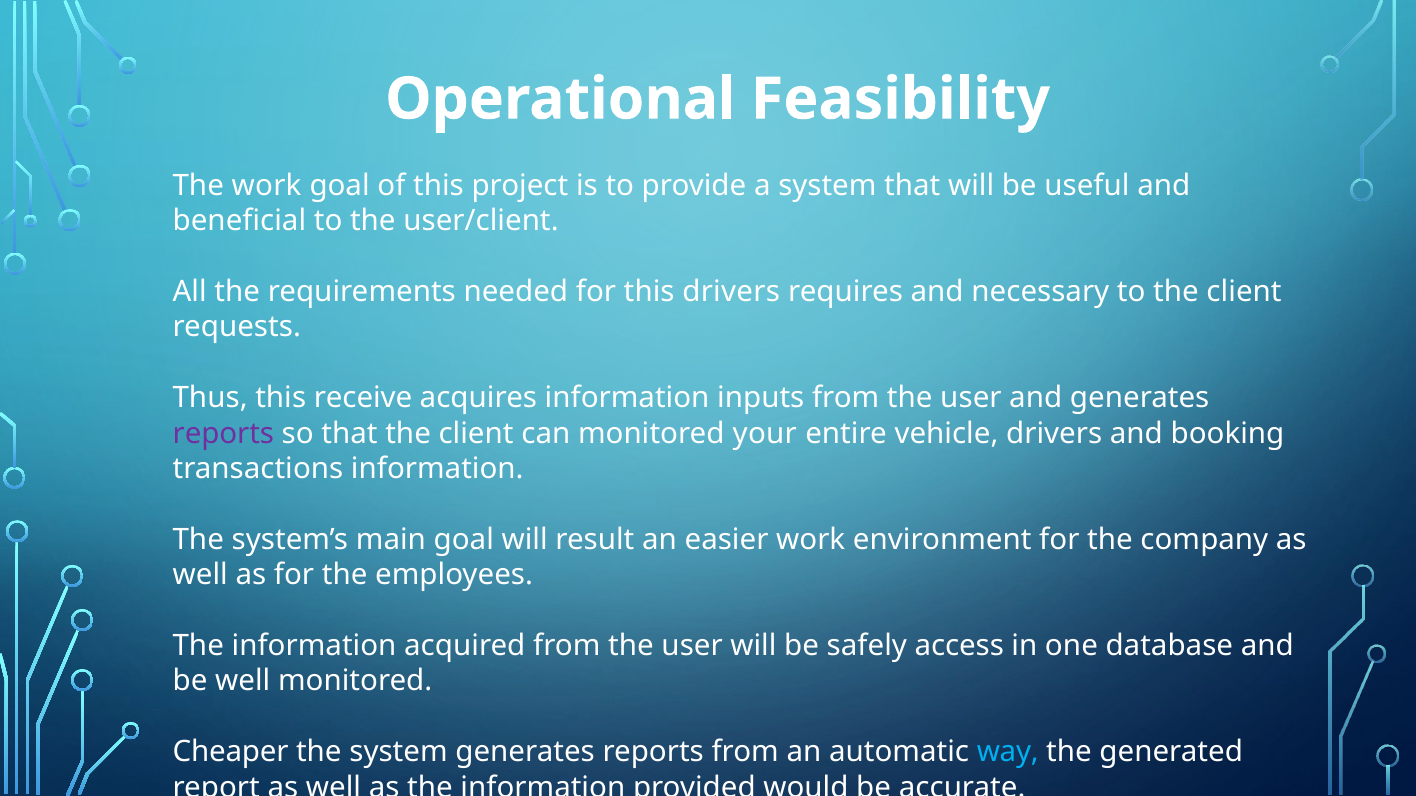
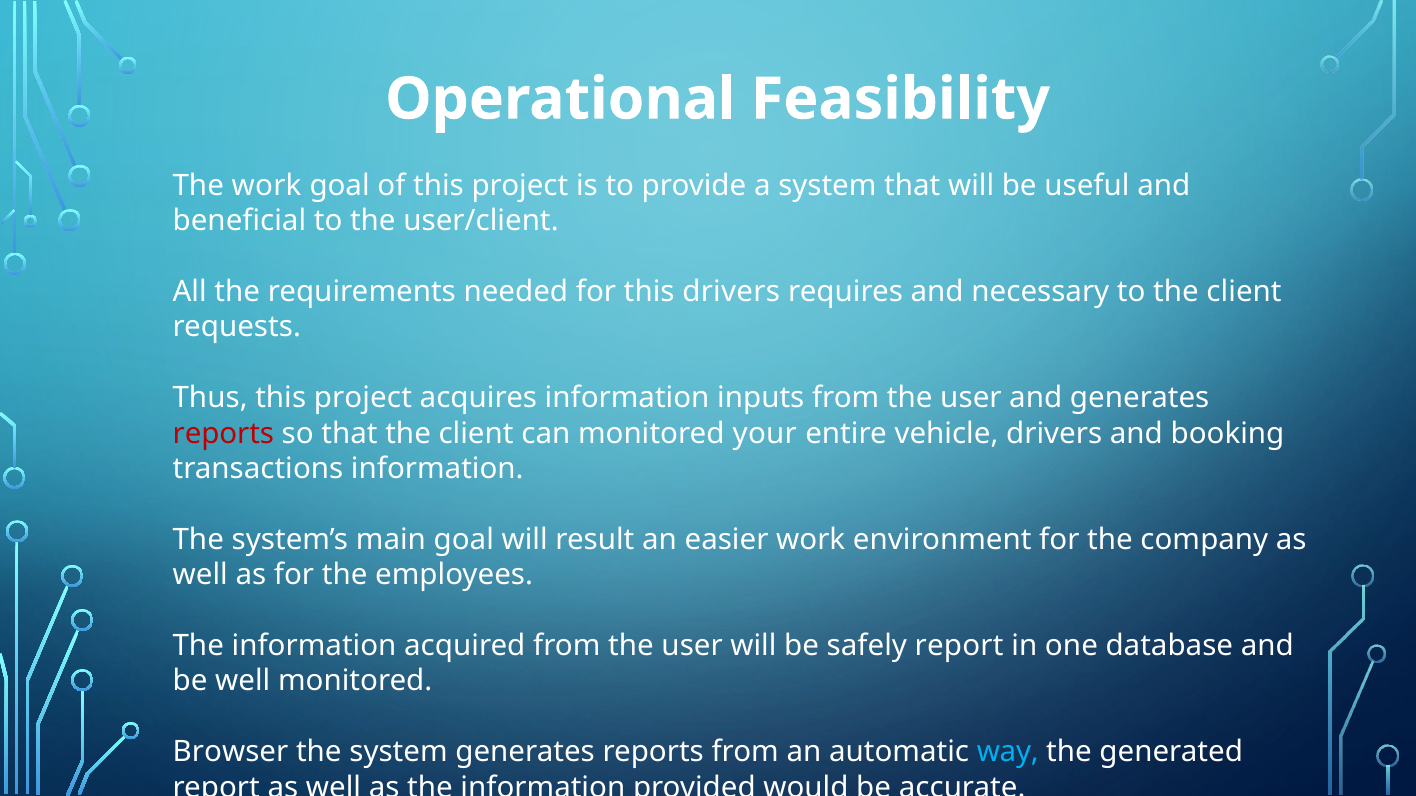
Thus this receive: receive -> project
reports at (223, 434) colour: purple -> red
safely access: access -> report
Cheaper: Cheaper -> Browser
